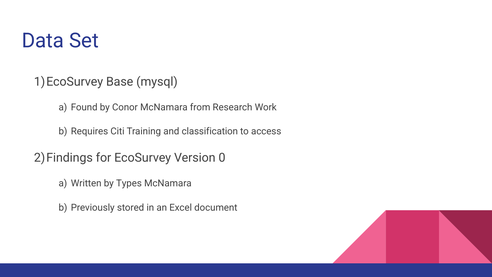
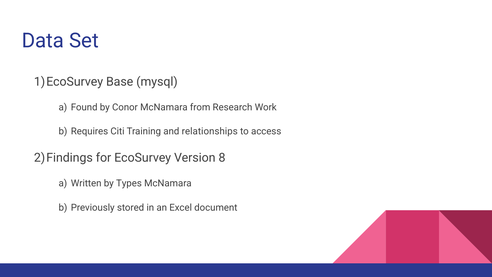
classification: classification -> relationships
0: 0 -> 8
